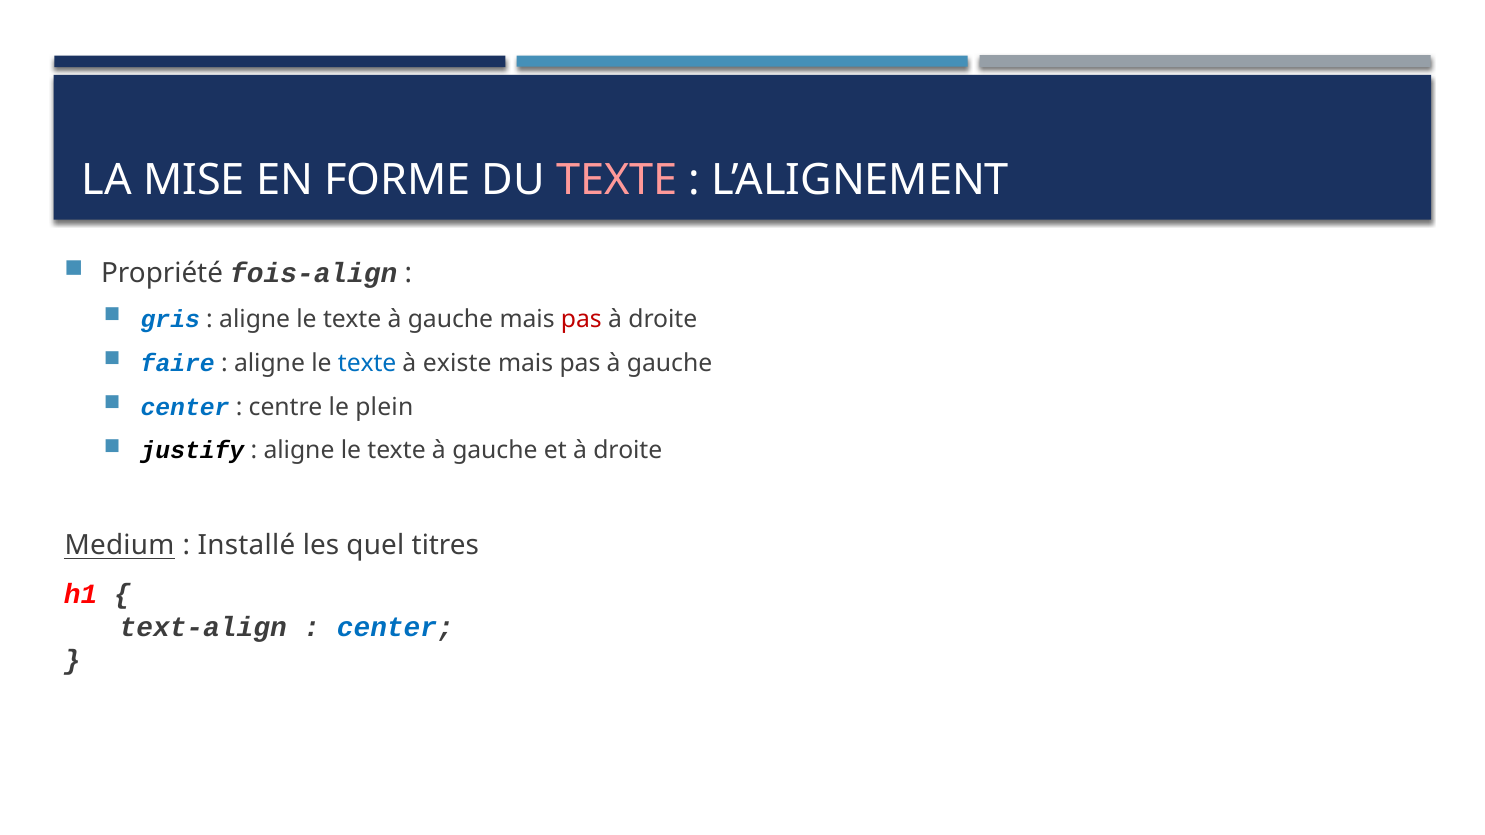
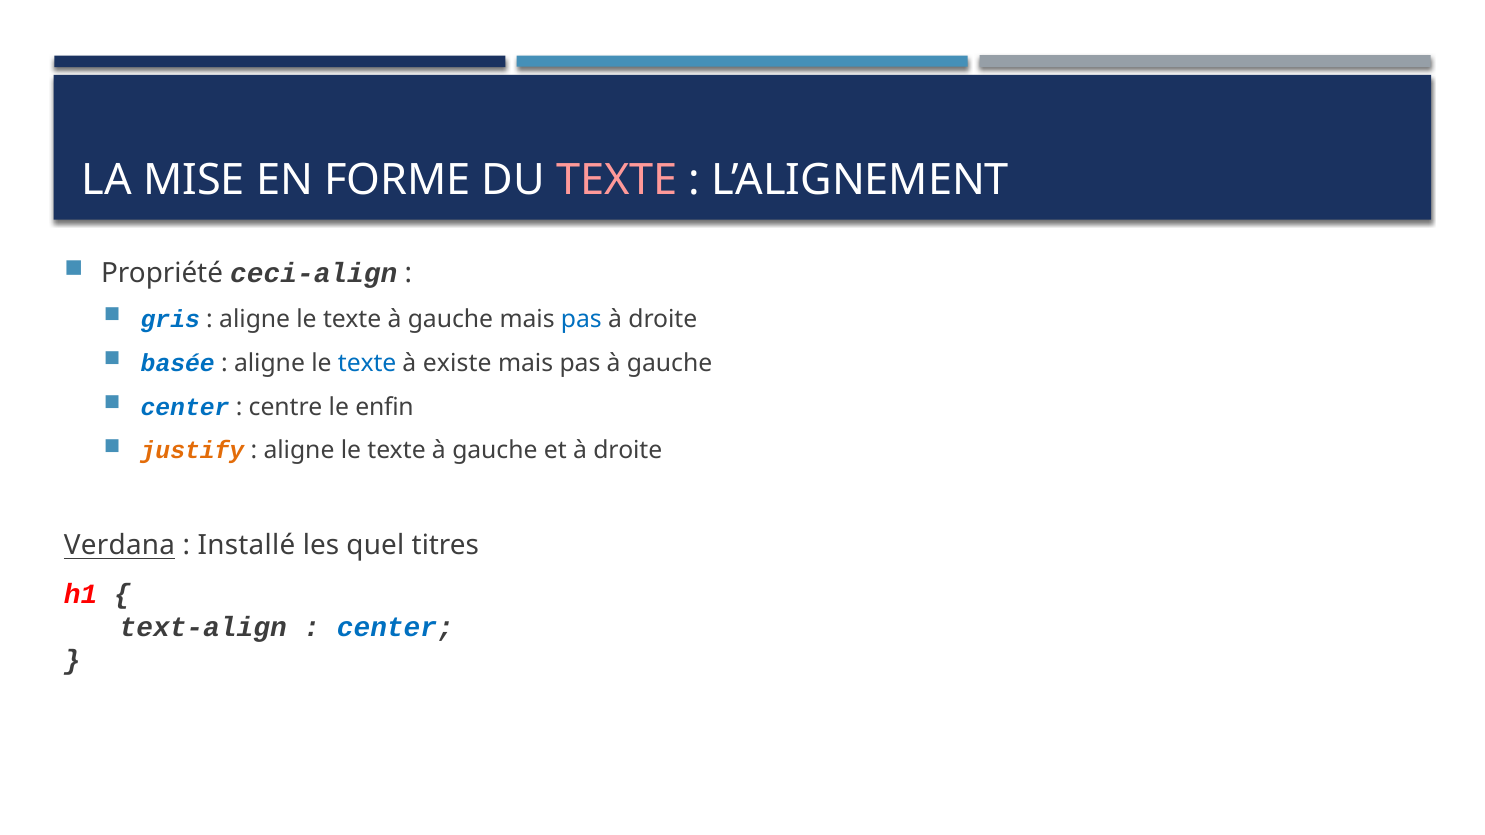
fois-align: fois-align -> ceci-align
pas at (581, 319) colour: red -> blue
faire: faire -> basée
plein: plein -> enfin
justify colour: black -> orange
Medium: Medium -> Verdana
